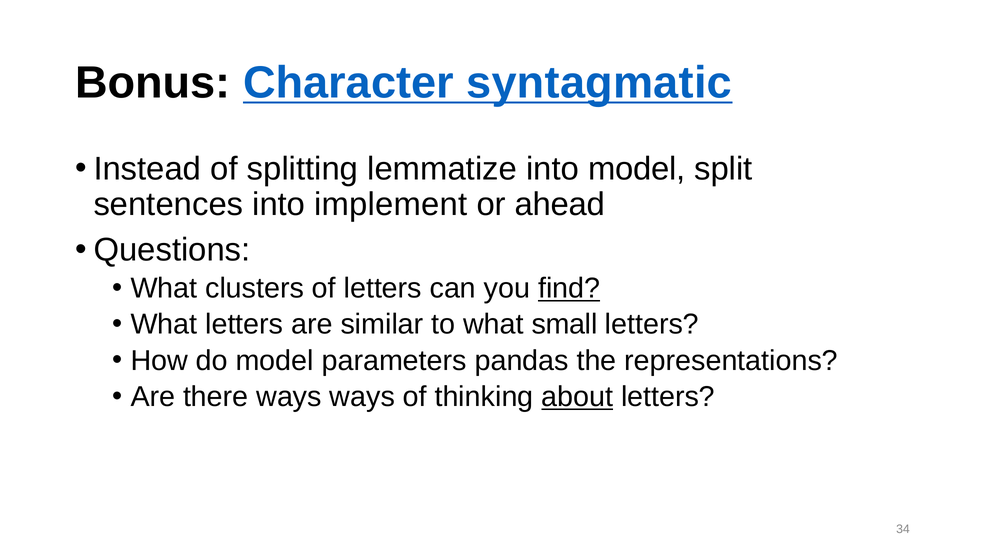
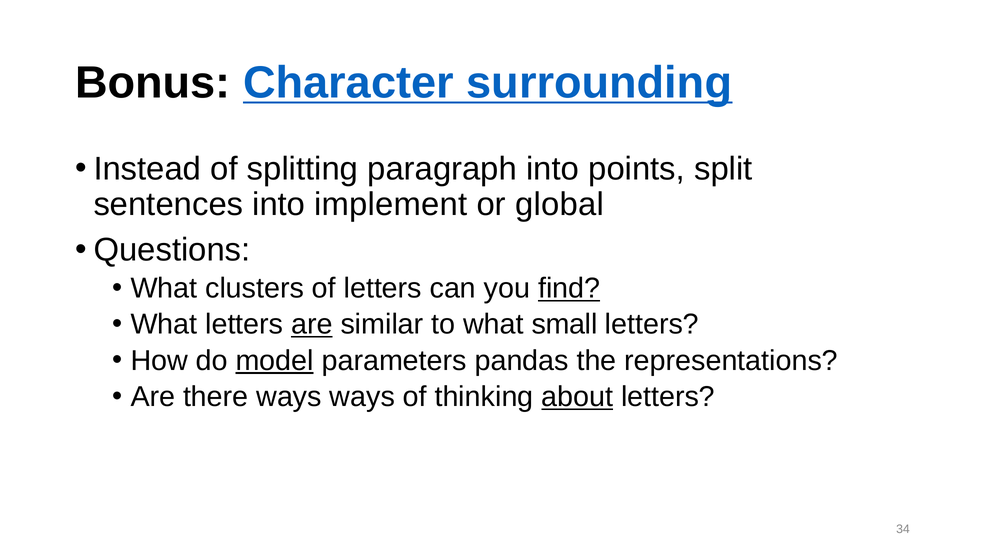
syntagmatic: syntagmatic -> surrounding
lemmatize: lemmatize -> paragraph
into model: model -> points
ahead: ahead -> global
are at (312, 325) underline: none -> present
model at (275, 361) underline: none -> present
